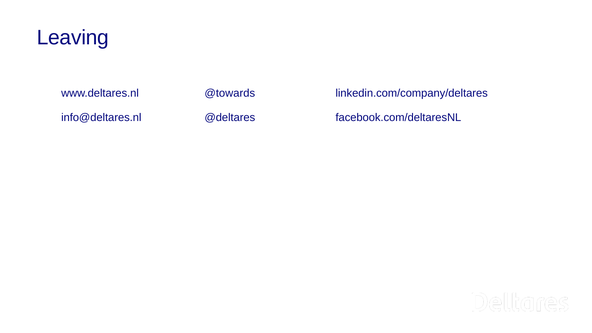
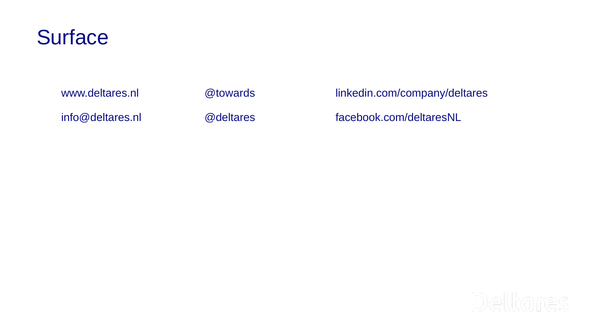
Leaving: Leaving -> Surface
